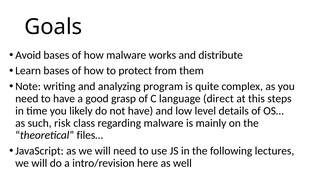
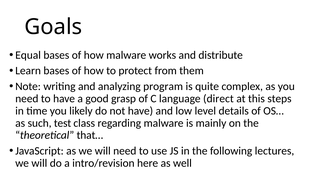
Avoid: Avoid -> Equal
risk: risk -> test
files…: files… -> that…
